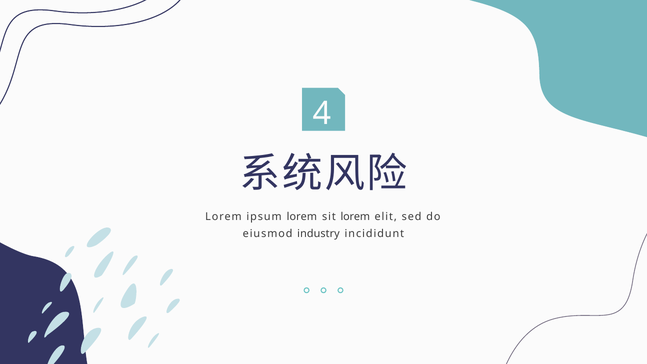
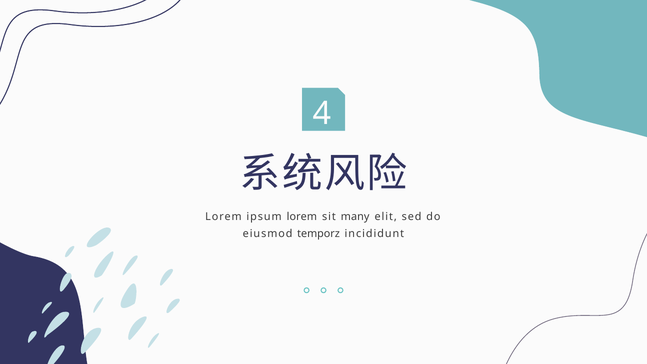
sit lorem: lorem -> many
industry: industry -> temporz
